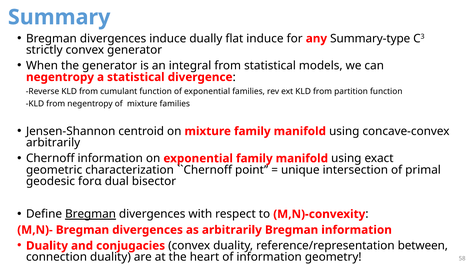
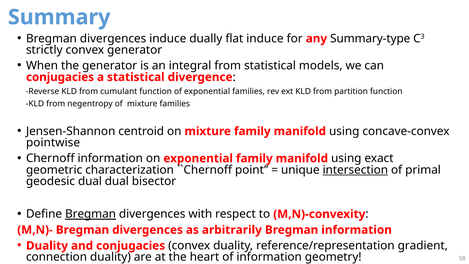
negentropy at (60, 77): negentropy -> conjugacies
arbitrarily at (53, 143): arbitrarily -> pointwise
intersection underline: none -> present
geodesic forα: forα -> dual
between: between -> gradient
